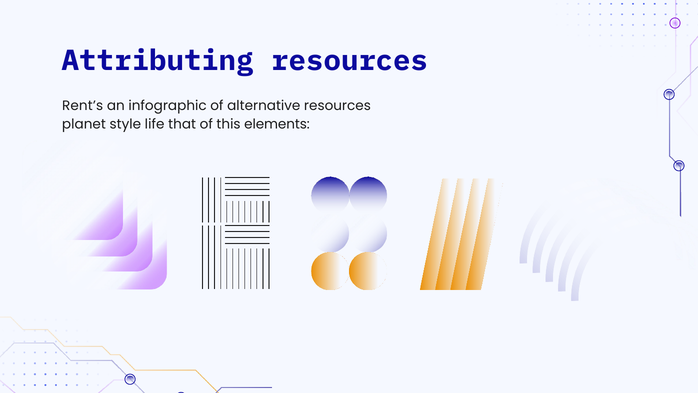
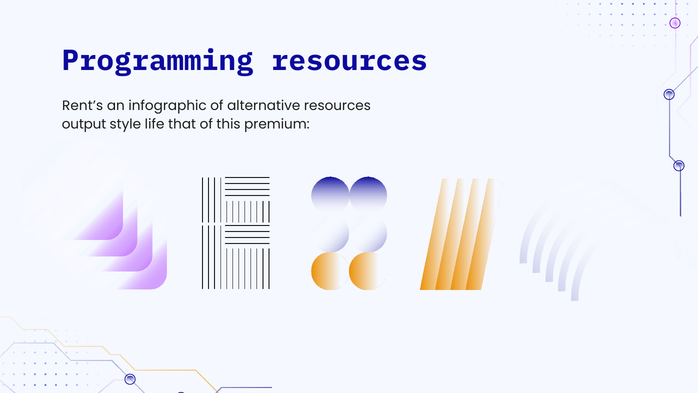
Attributing: Attributing -> Programming
planet: planet -> output
elements: elements -> premium
